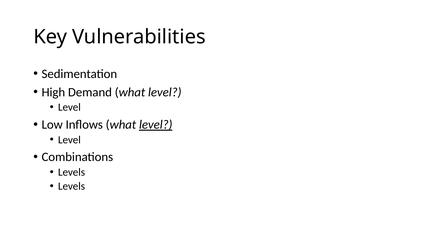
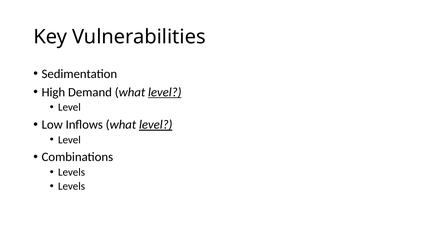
level at (165, 92) underline: none -> present
